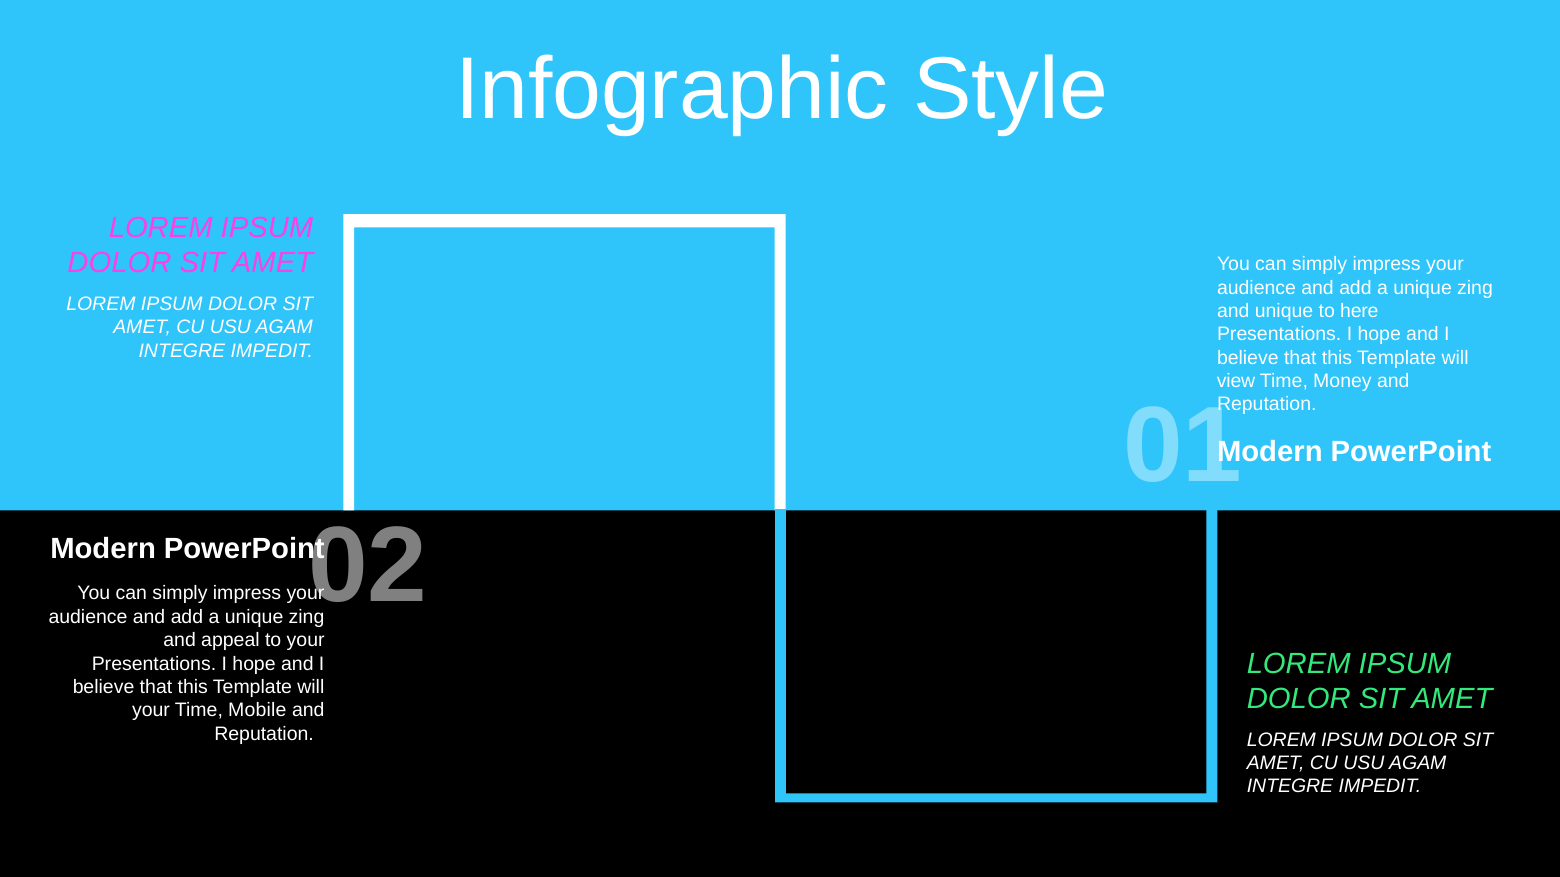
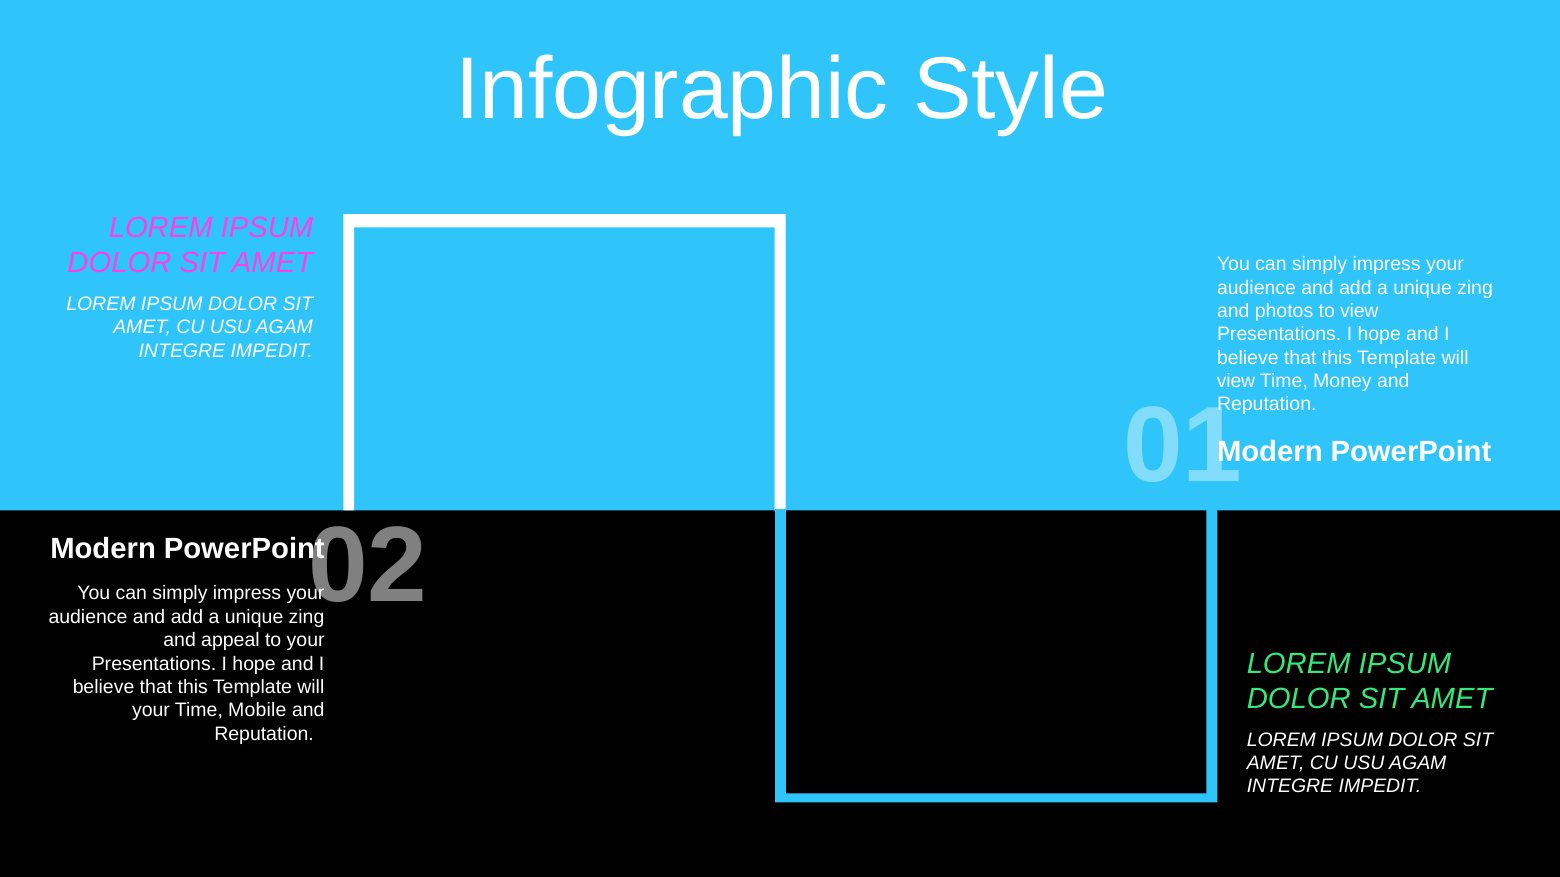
and unique: unique -> photos
to here: here -> view
